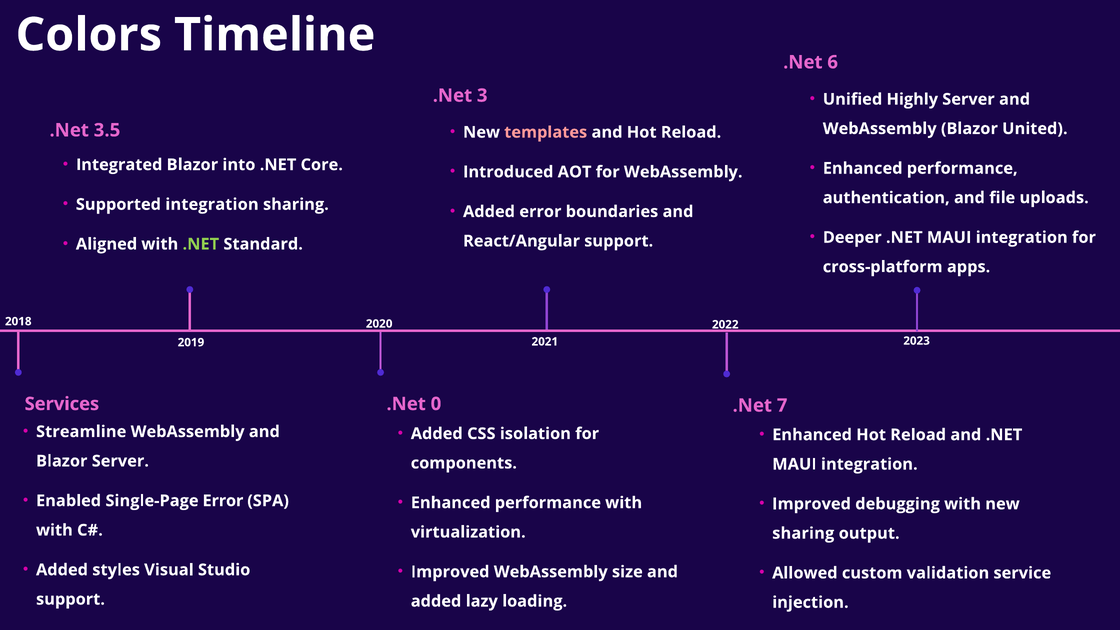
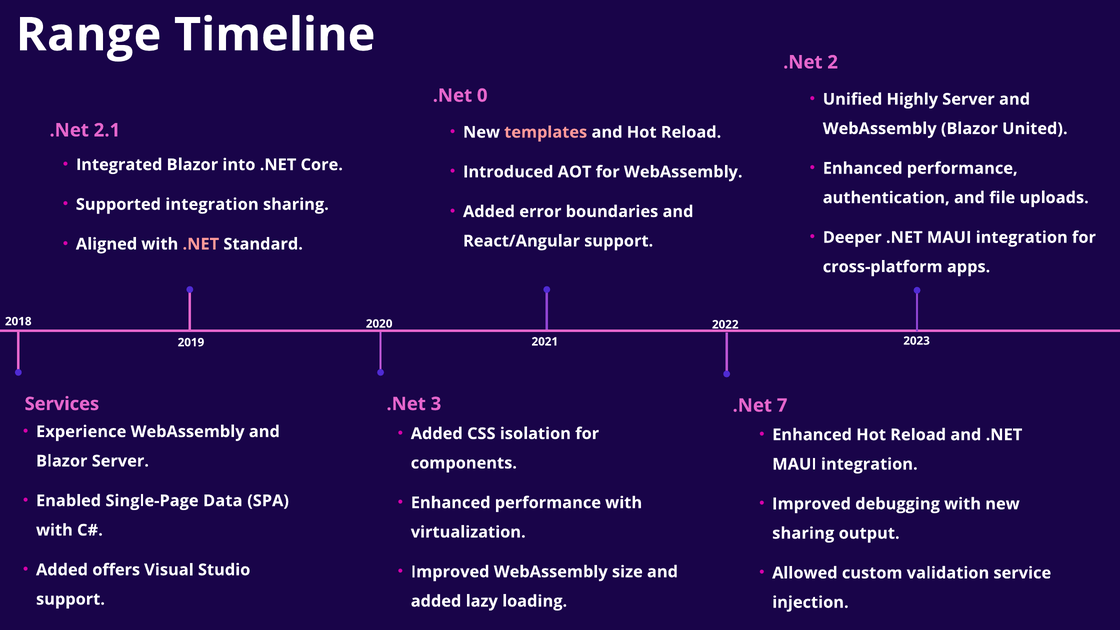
Colors: Colors -> Range
6: 6 -> 2
3: 3 -> 0
3.5: 3.5 -> 2.1
.NET at (201, 244) colour: light green -> pink
0: 0 -> 3
Streamline: Streamline -> Experience
Single-Page Error: Error -> Data
styles: styles -> offers
